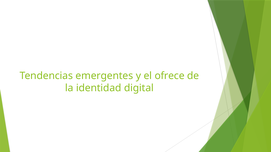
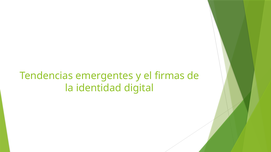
ofrece: ofrece -> firmas
